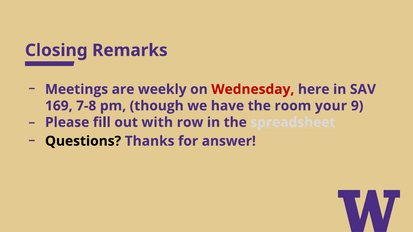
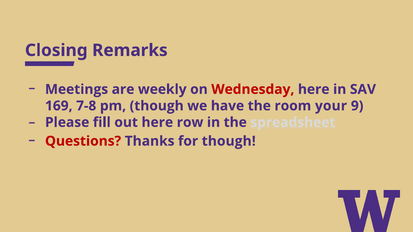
out with: with -> here
Questions colour: black -> red
for answer: answer -> though
